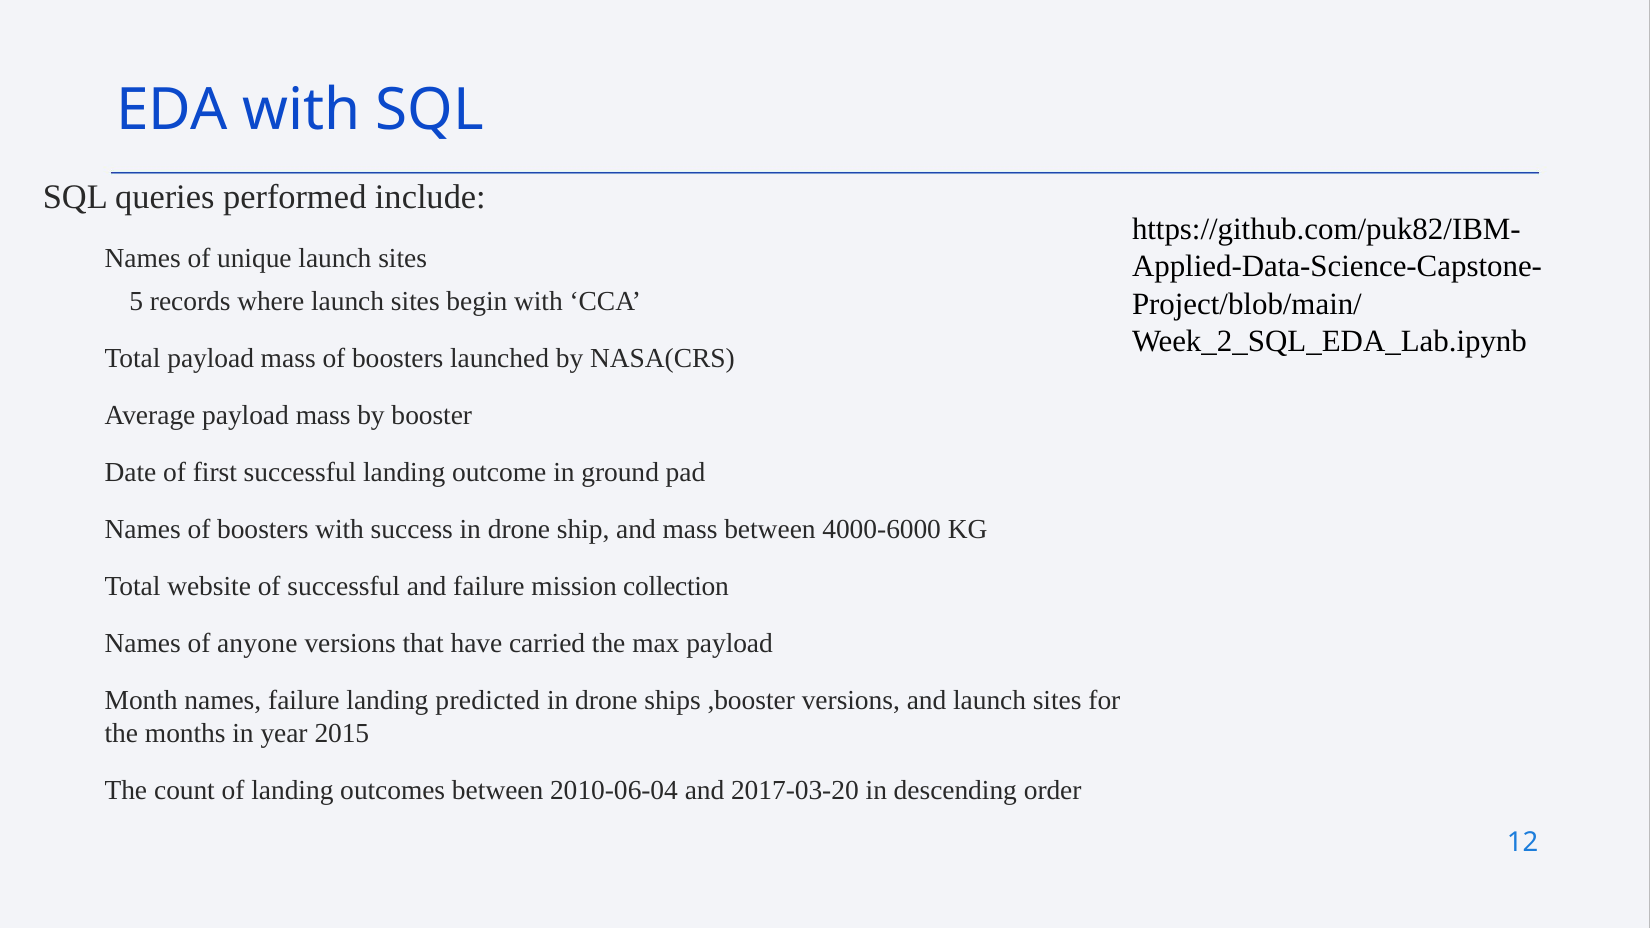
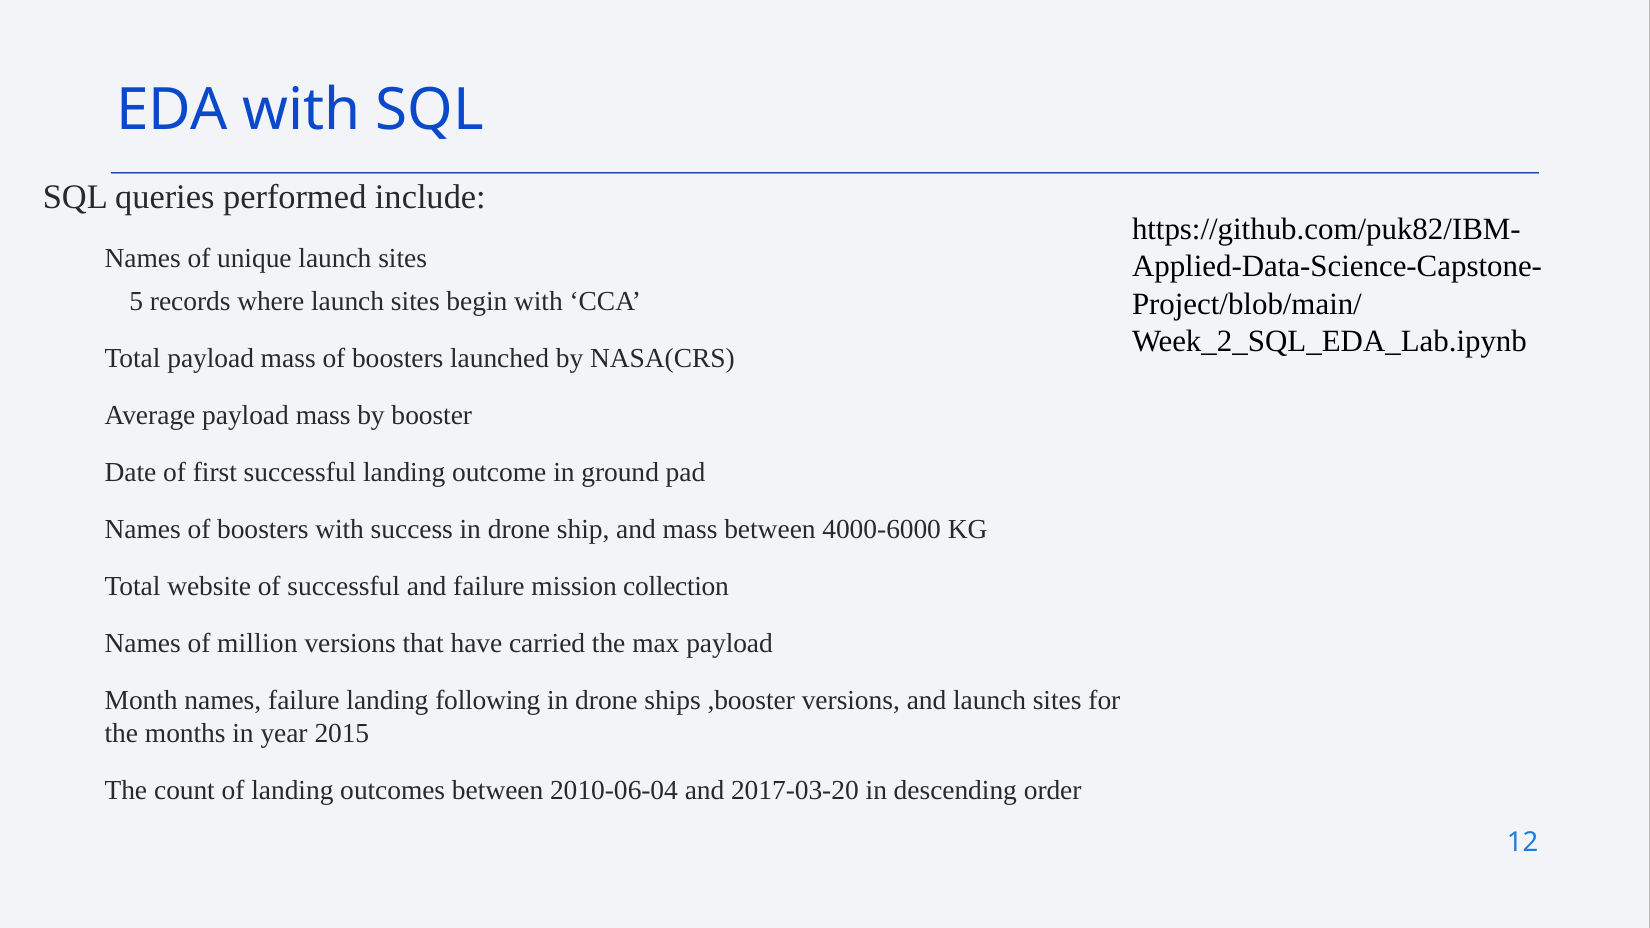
anyone: anyone -> million
predicted: predicted -> following
